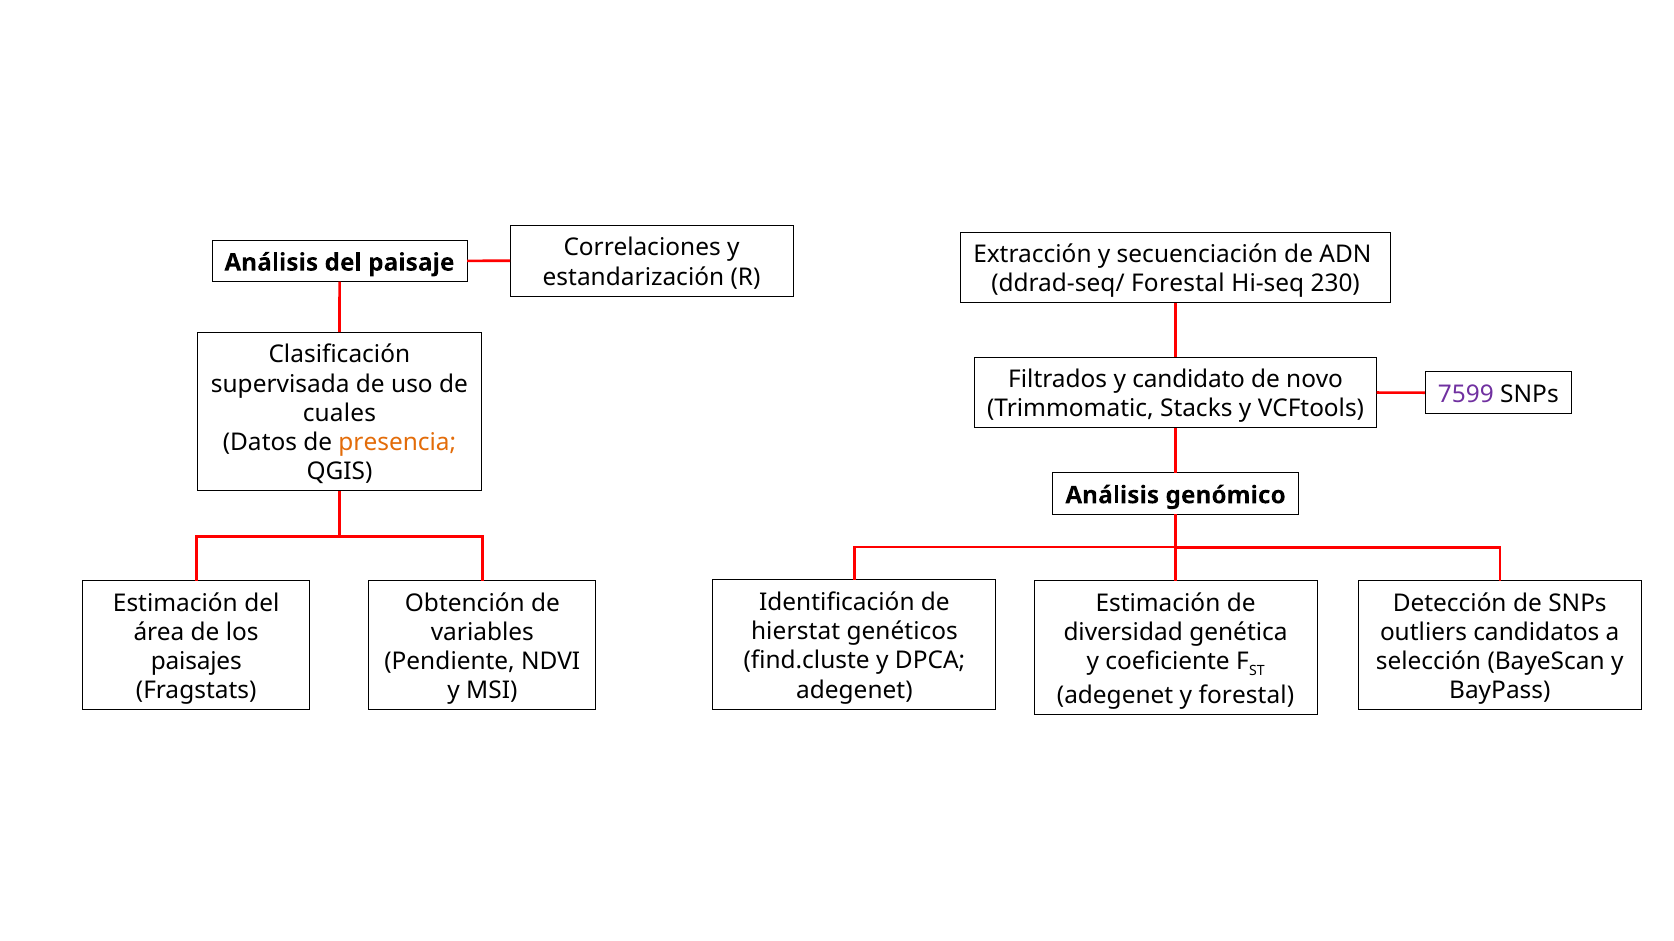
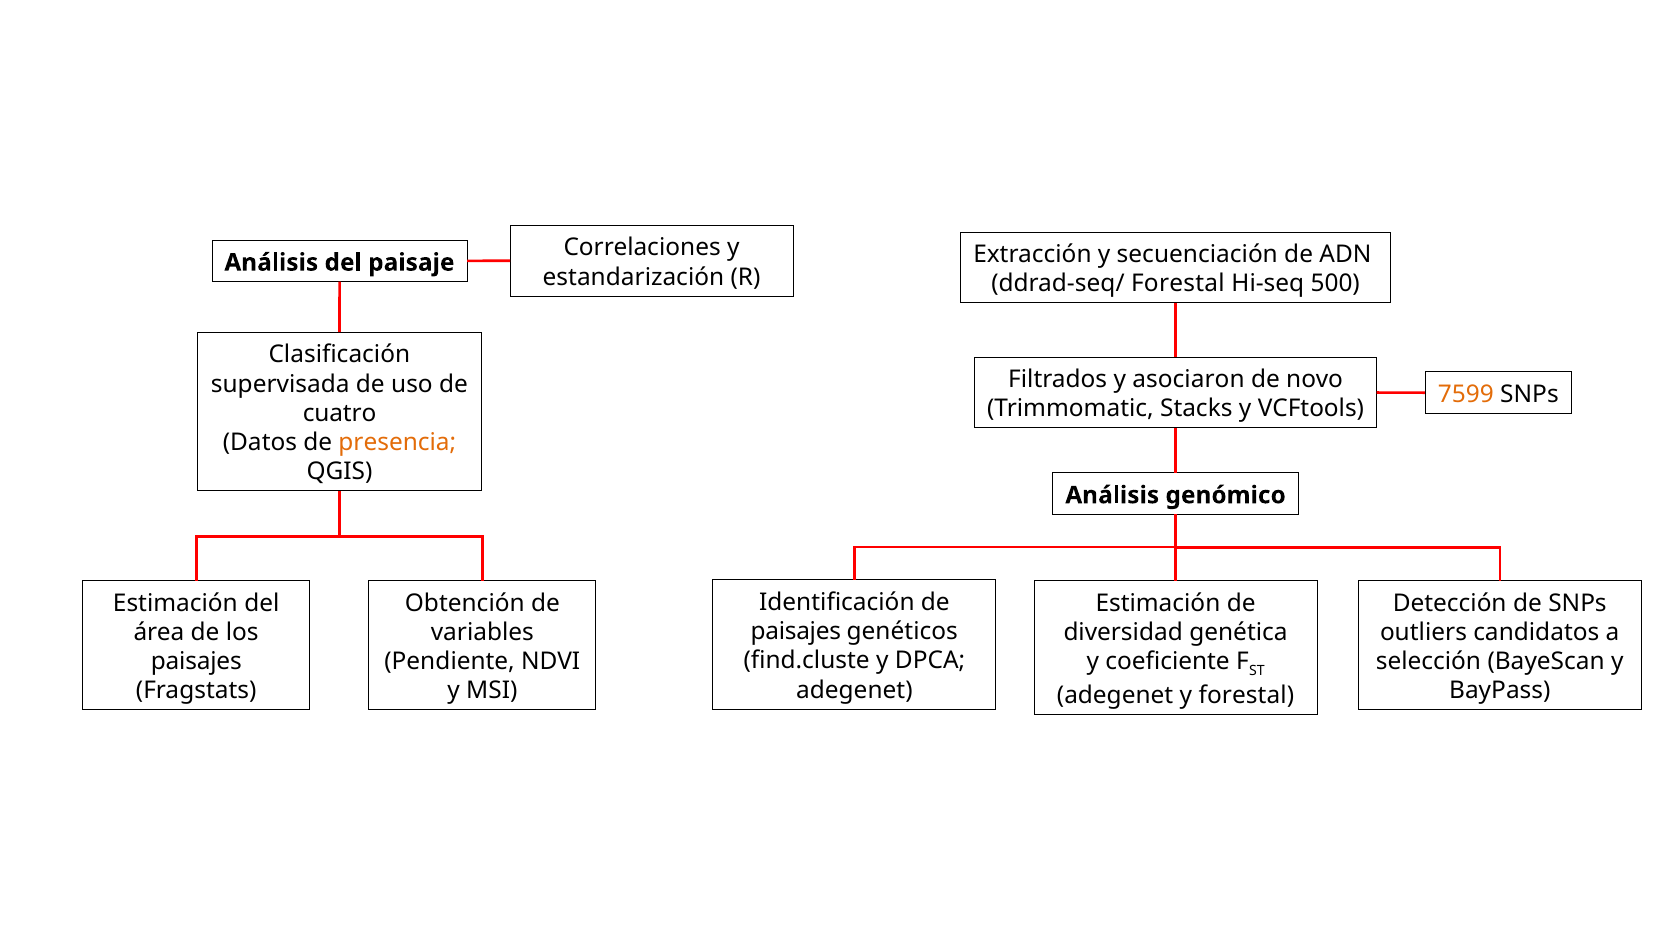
230: 230 -> 500
candidato: candidato -> asociaron
7599 colour: purple -> orange
cuales: cuales -> cuatro
hierstat at (796, 632): hierstat -> paisajes
